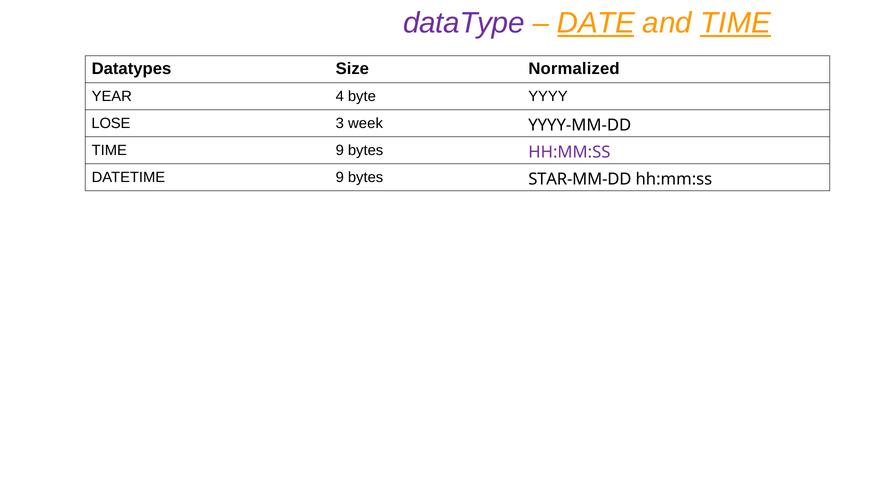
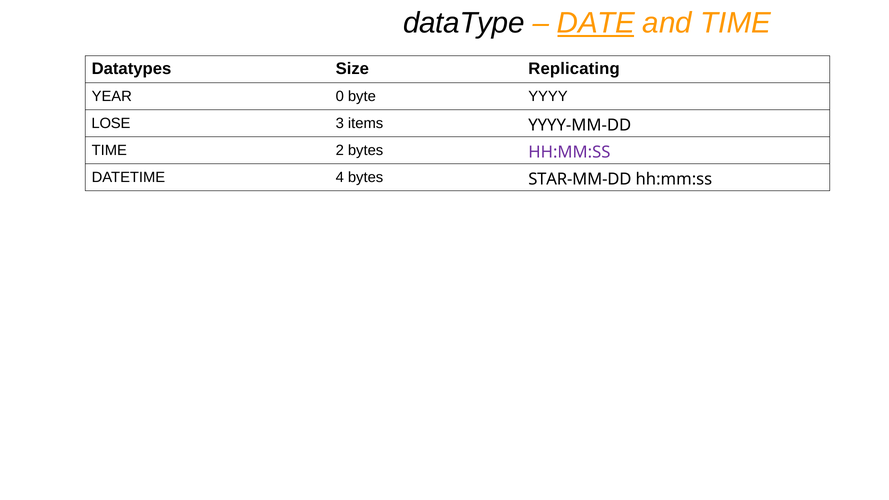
dataType colour: purple -> black
TIME at (736, 23) underline: present -> none
Normalized: Normalized -> Replicating
4: 4 -> 0
week: week -> items
TIME 9: 9 -> 2
DATETIME 9: 9 -> 4
